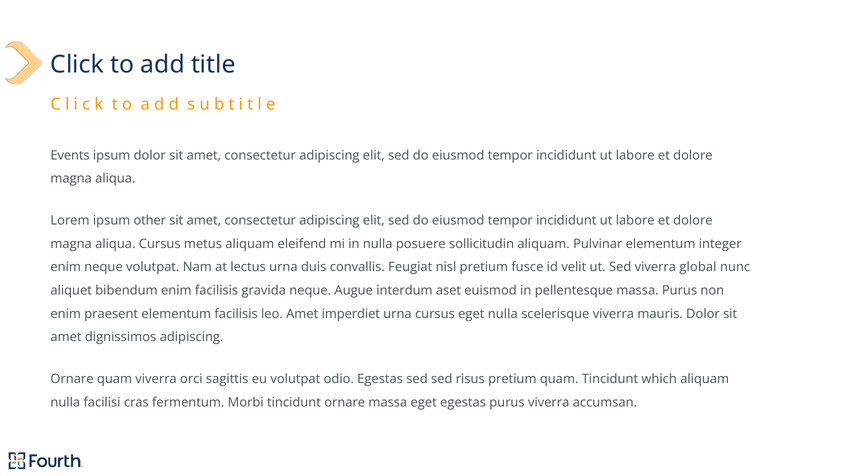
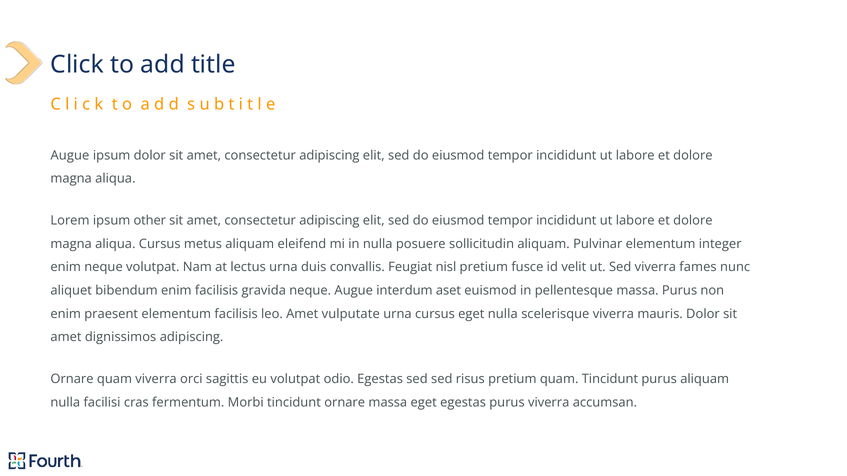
Events at (70, 155): Events -> Augue
global: global -> fames
imperdiet: imperdiet -> vulputate
Tincidunt which: which -> purus
